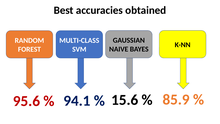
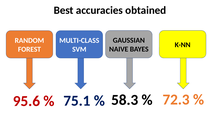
94.1: 94.1 -> 75.1
15.6: 15.6 -> 58.3
85.9: 85.9 -> 72.3
